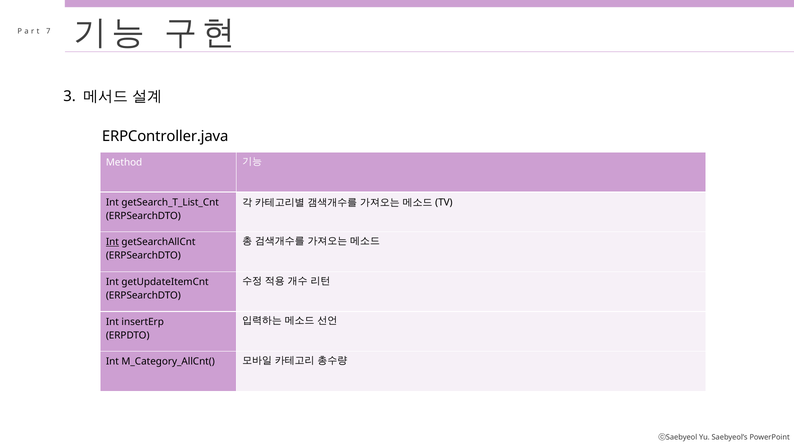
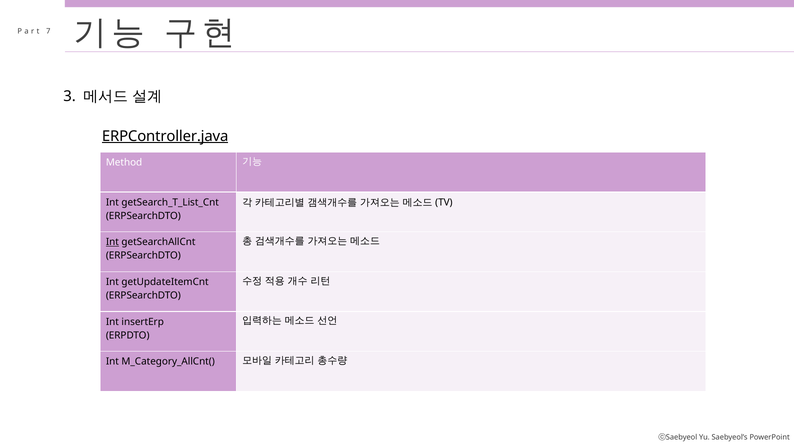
ERPController.java underline: none -> present
